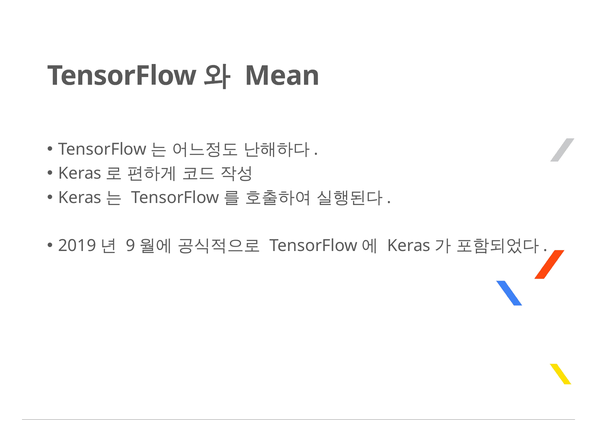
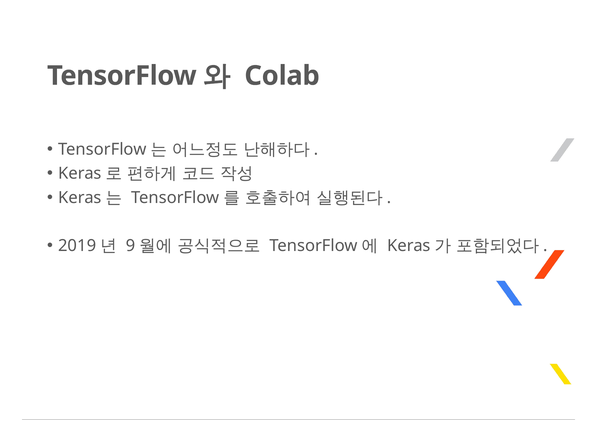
Mean: Mean -> Colab
